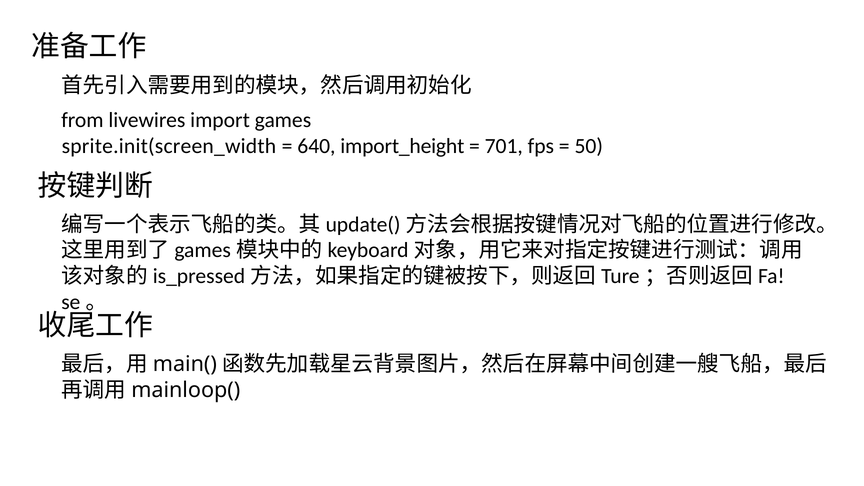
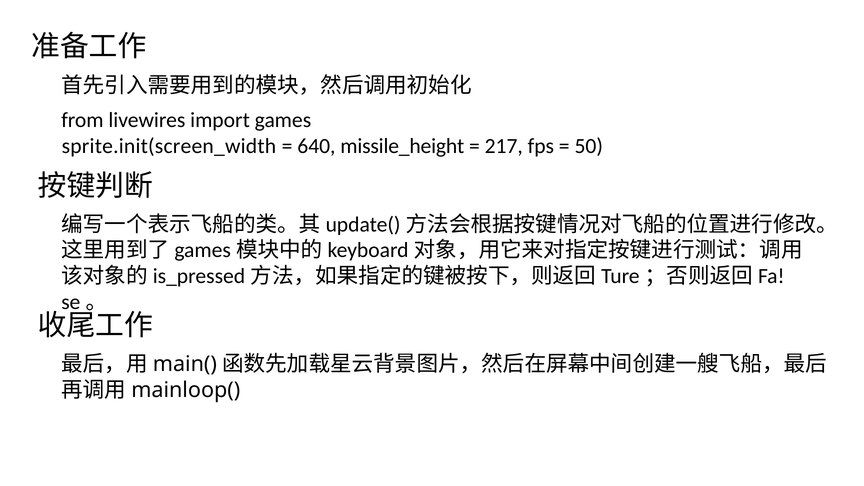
import_height: import_height -> missile_height
701: 701 -> 217
